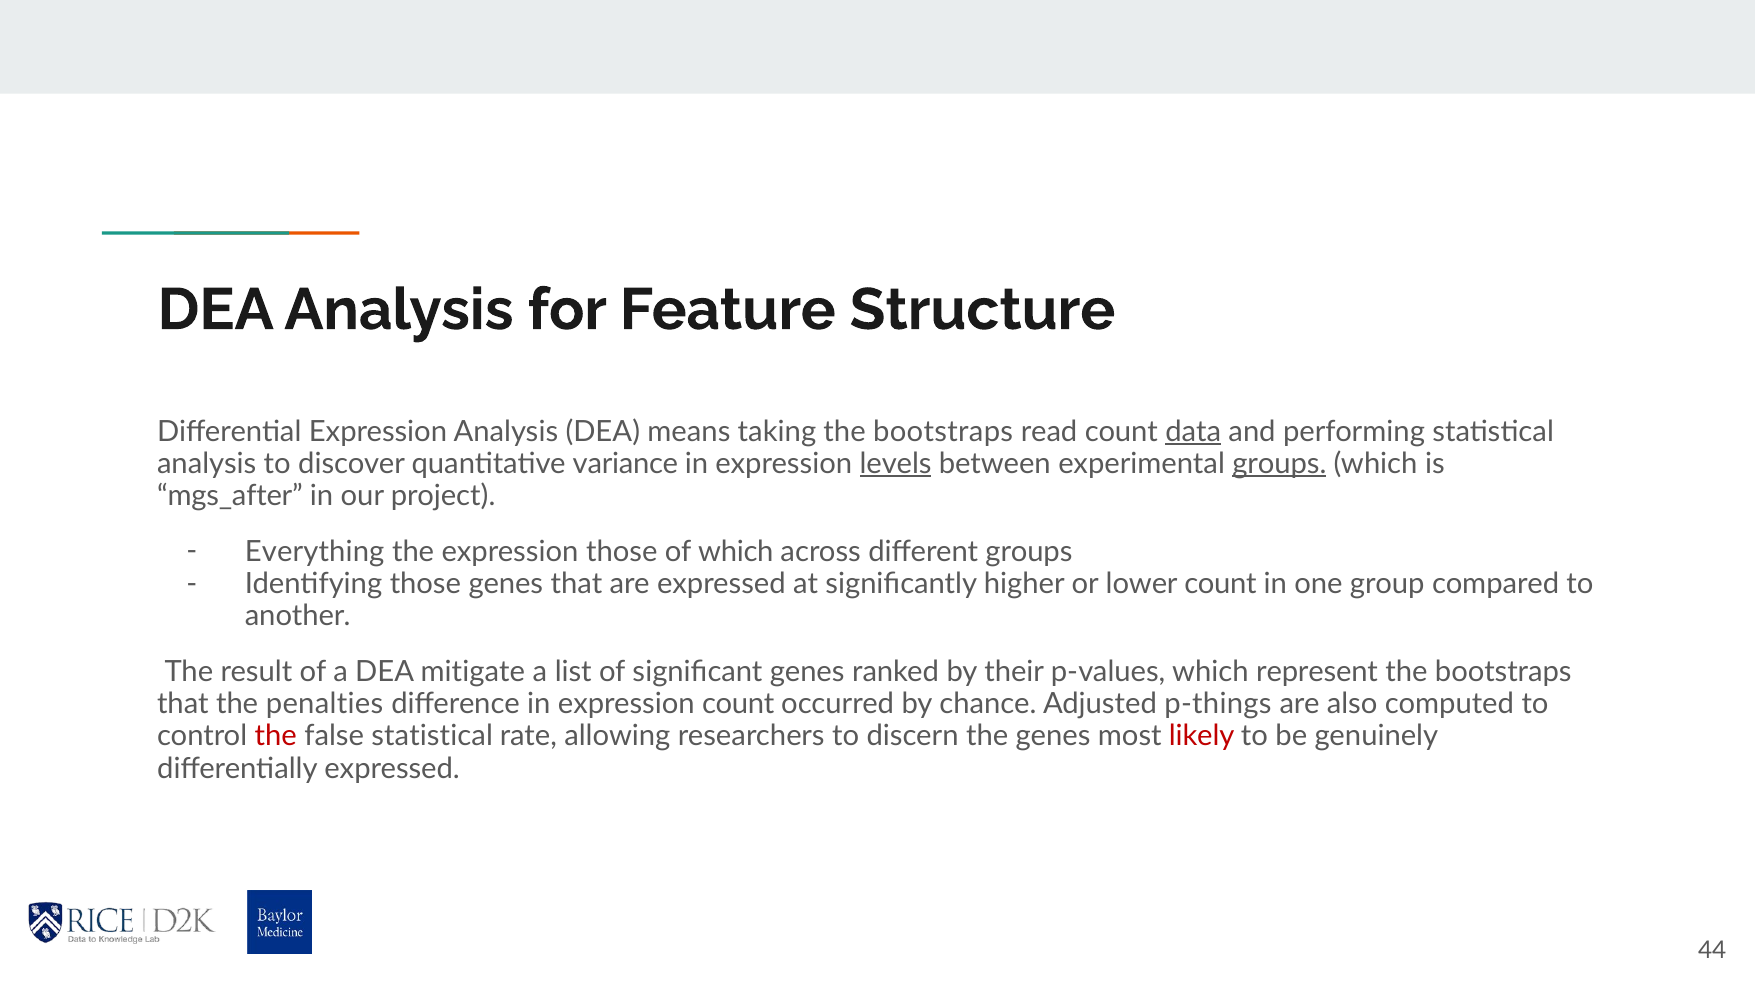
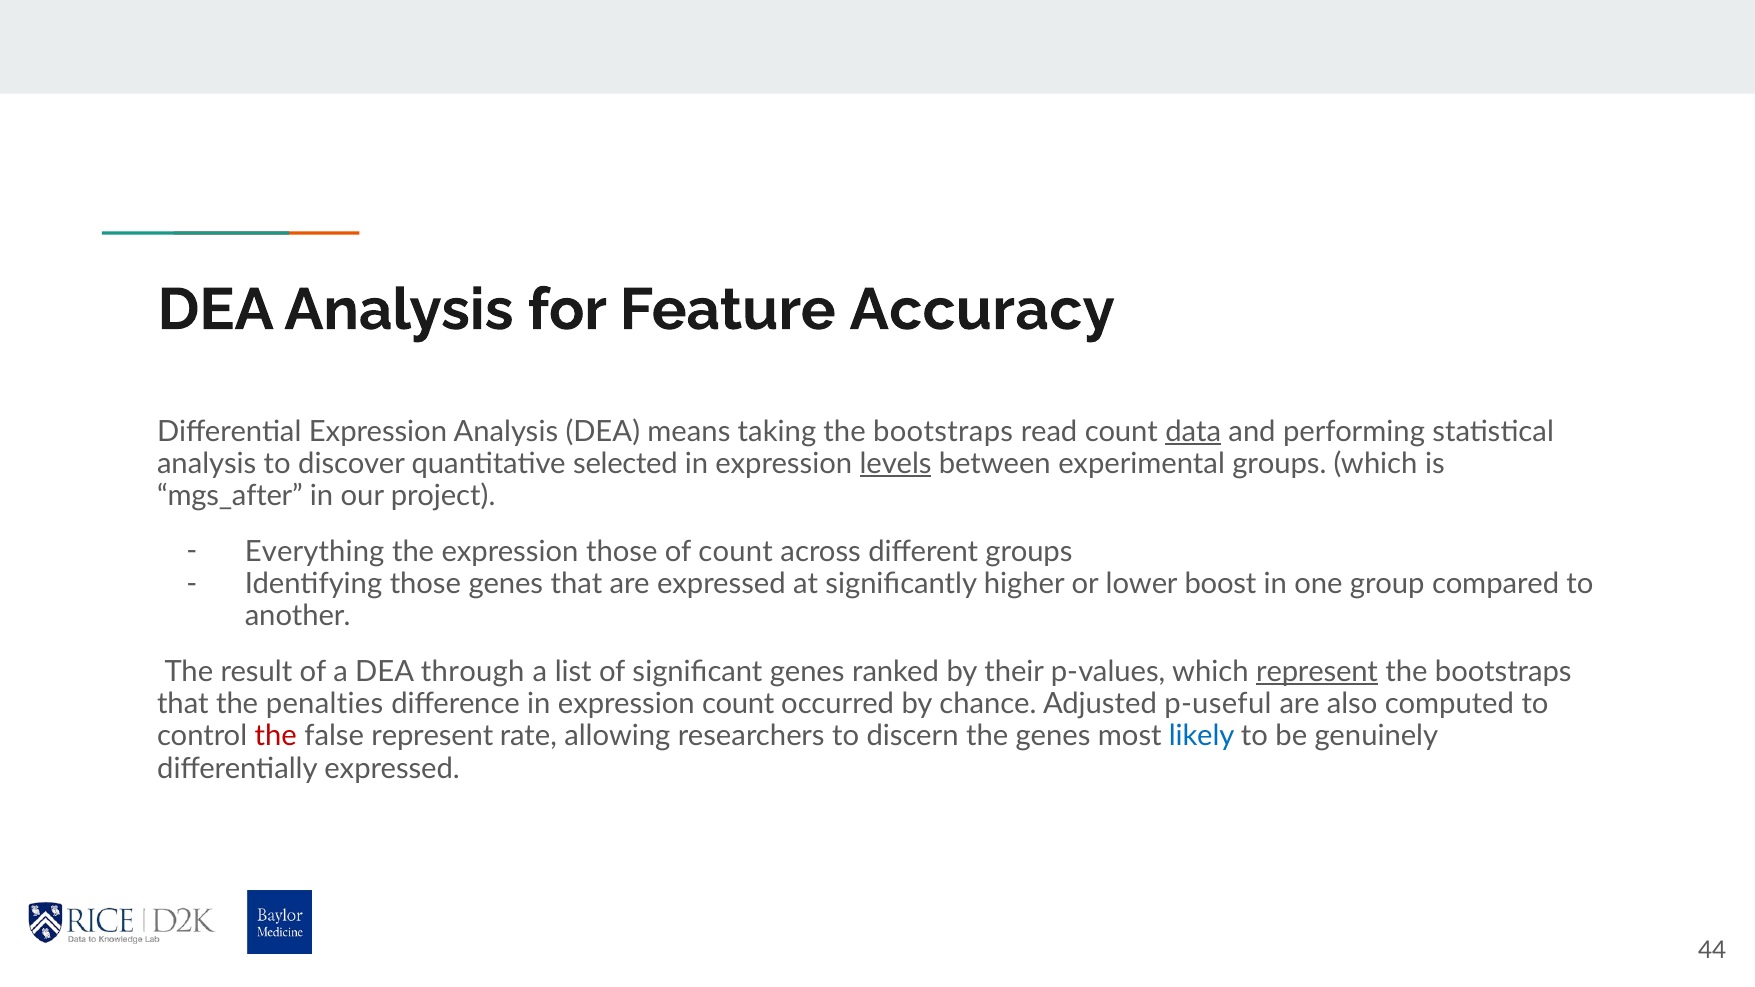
Structure: Structure -> Accuracy
variance: variance -> selected
groups at (1279, 464) underline: present -> none
of which: which -> count
lower count: count -> boost
mitigate: mitigate -> through
represent at (1317, 672) underline: none -> present
p-things: p-things -> p-useful
false statistical: statistical -> represent
likely colour: red -> blue
